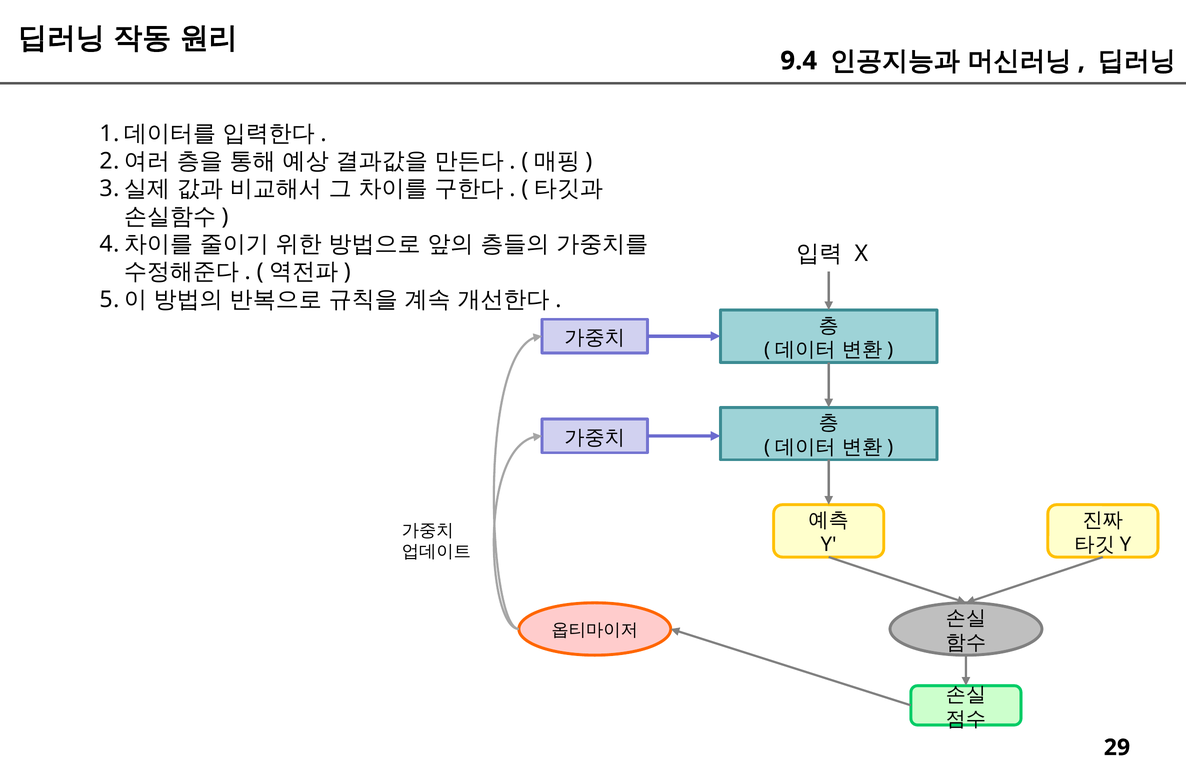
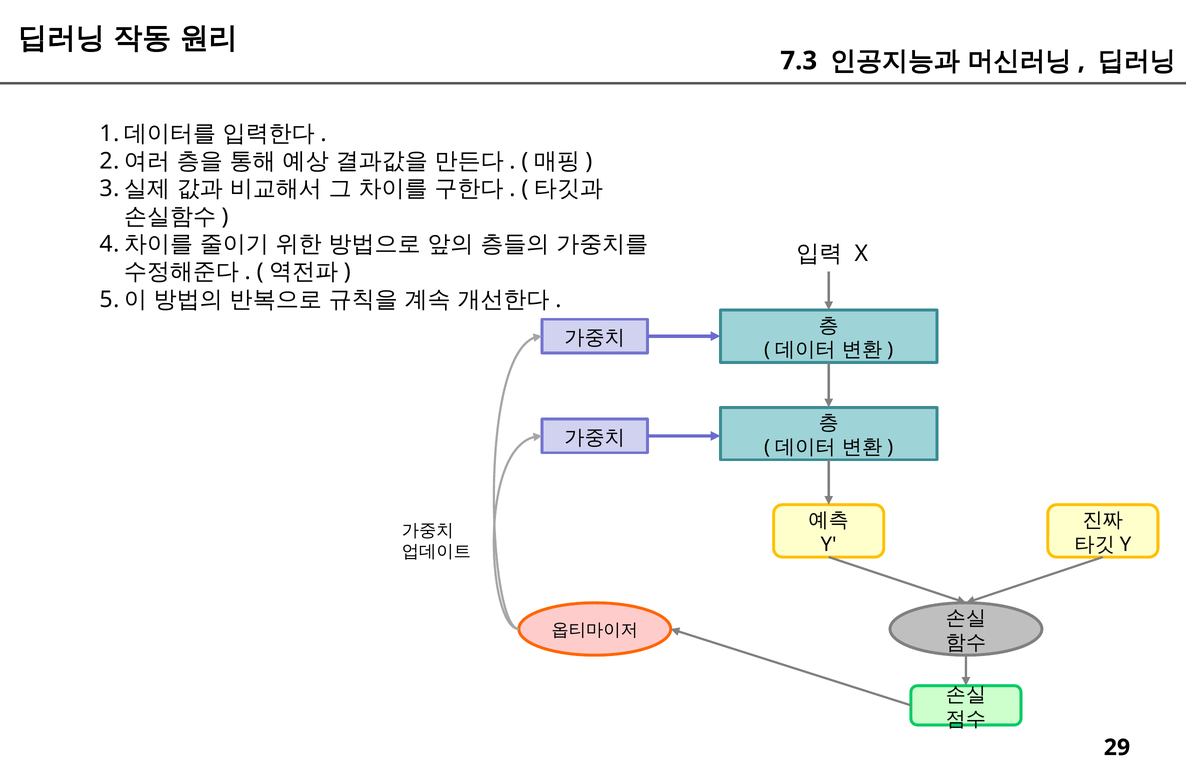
9.4: 9.4 -> 7.3
